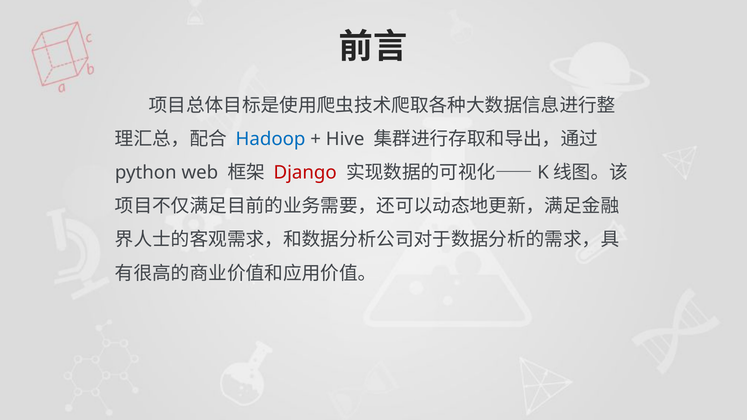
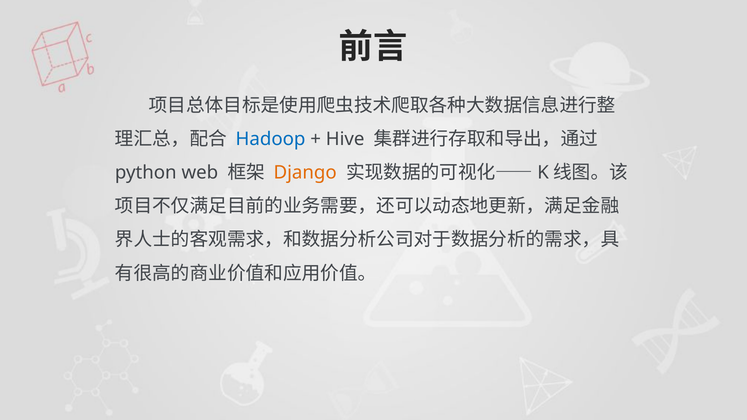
Django colour: red -> orange
